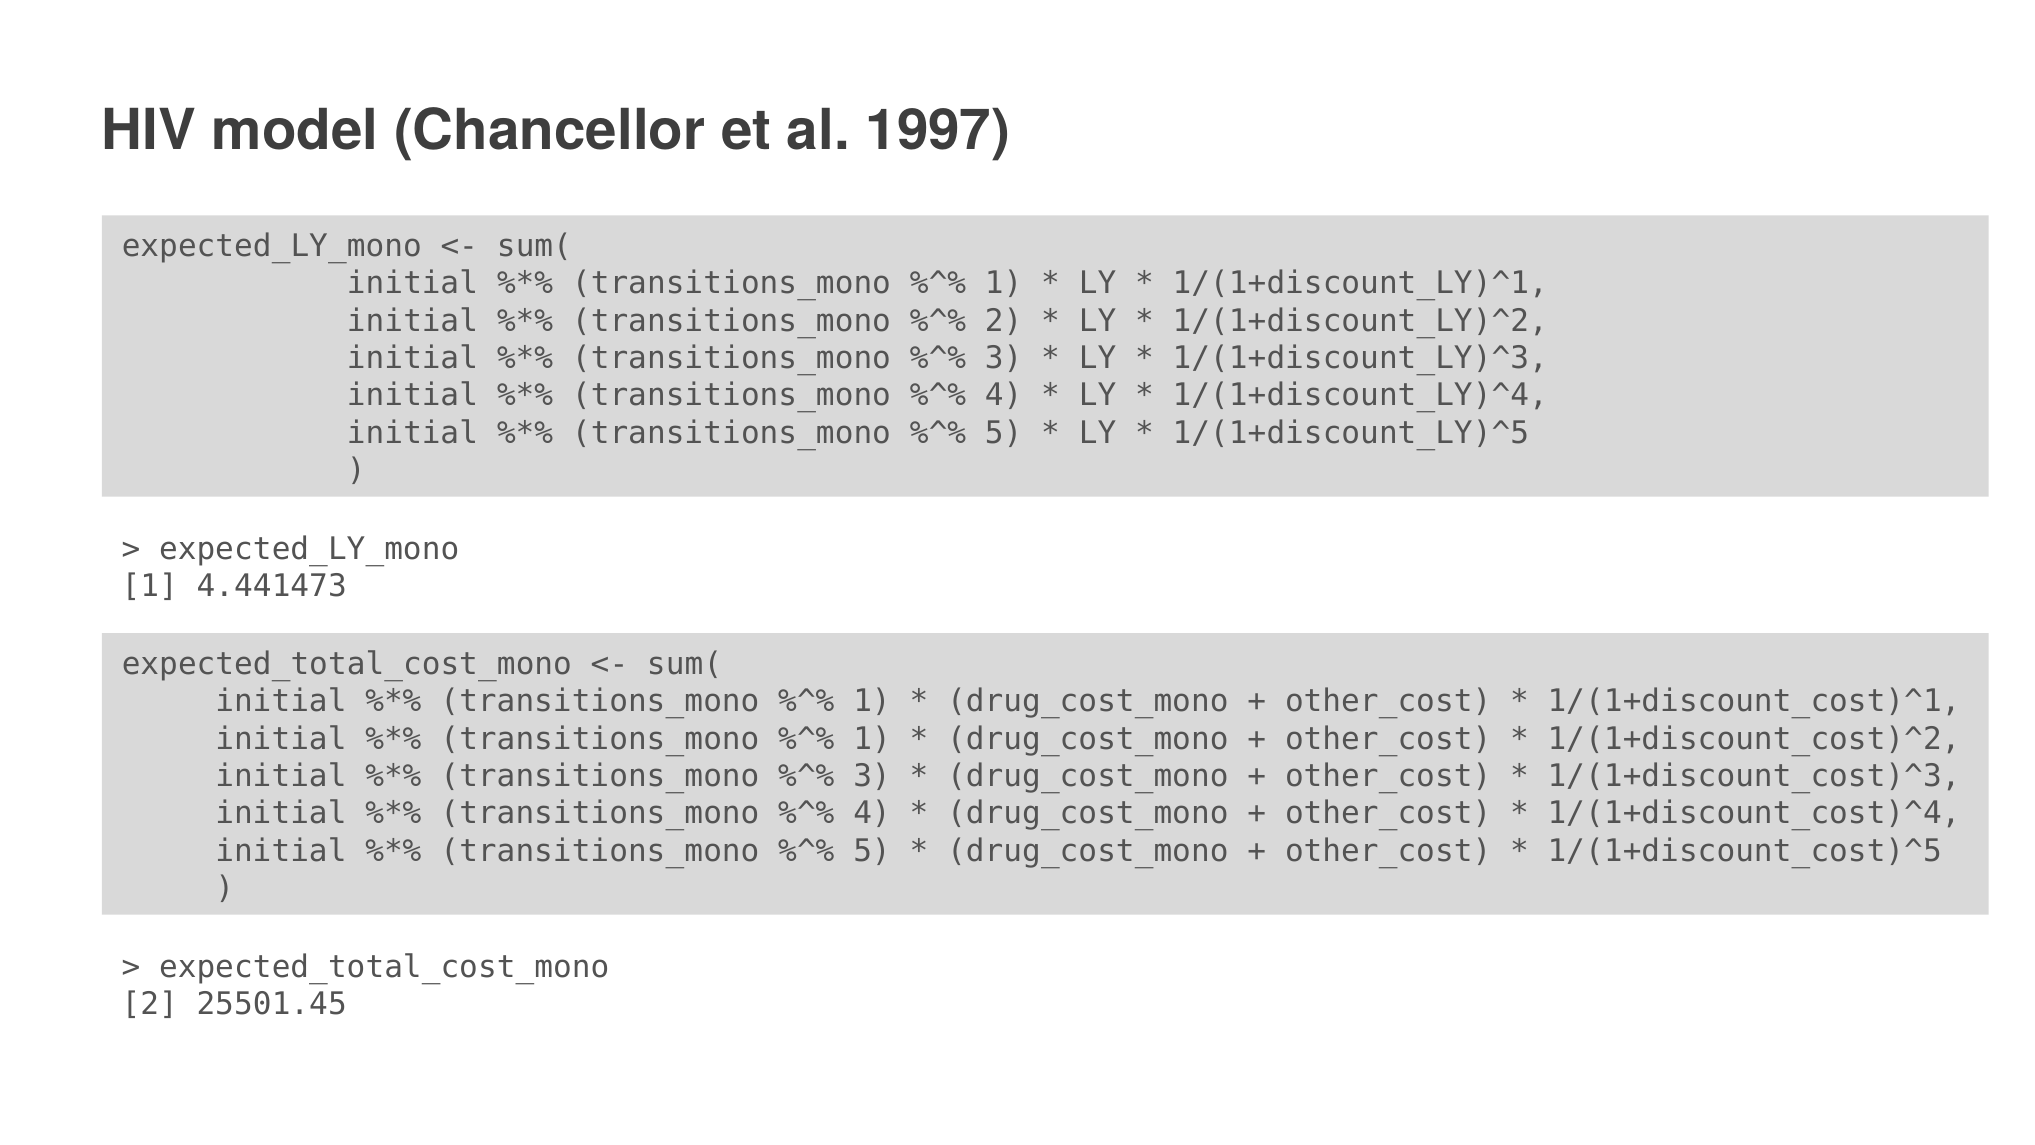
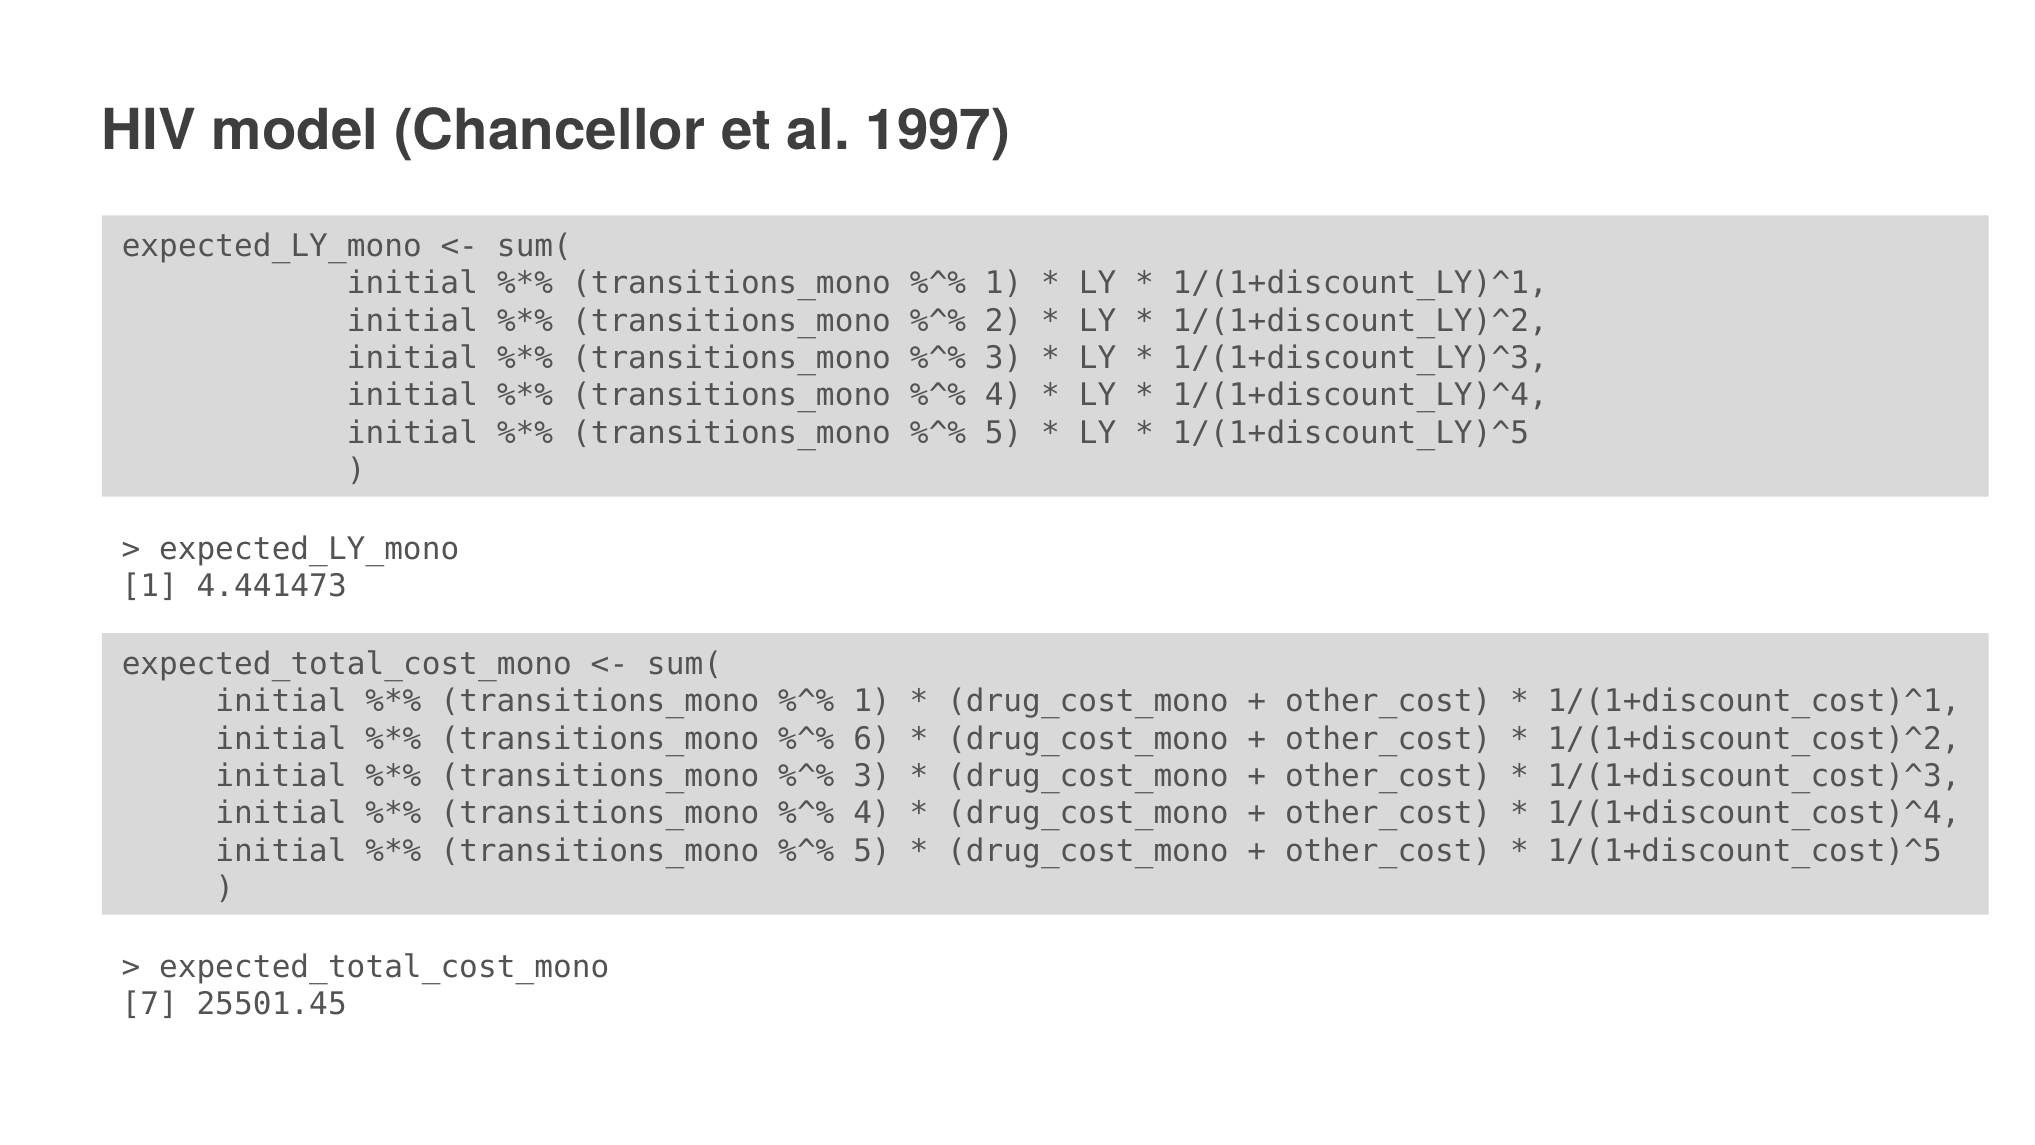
1 at (872, 739): 1 -> 6
2 at (150, 1004): 2 -> 7
